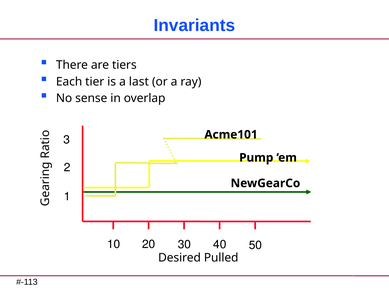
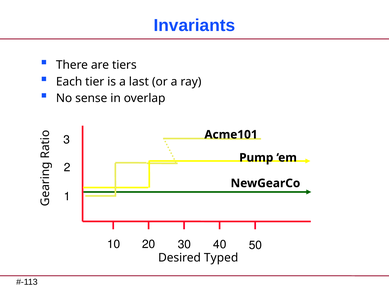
Pulled: Pulled -> Typed
